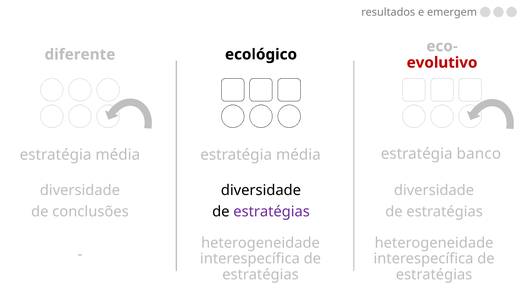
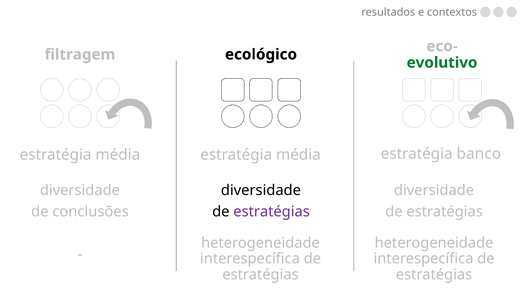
emergem: emergem -> contextos
diferente: diferente -> filtragem
evolutivo colour: red -> green
